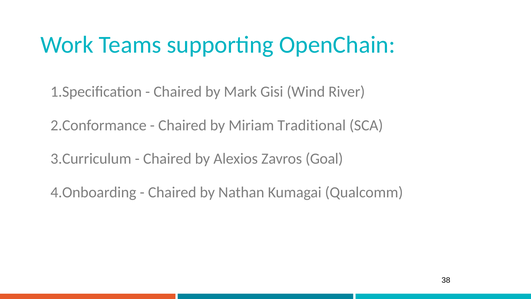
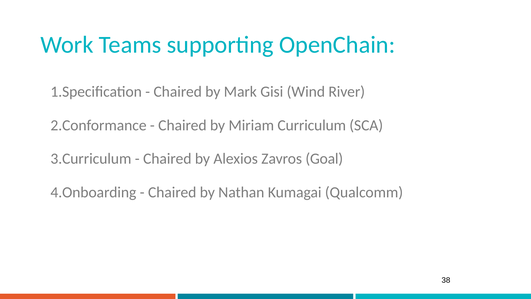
Traditional: Traditional -> Curriculum
